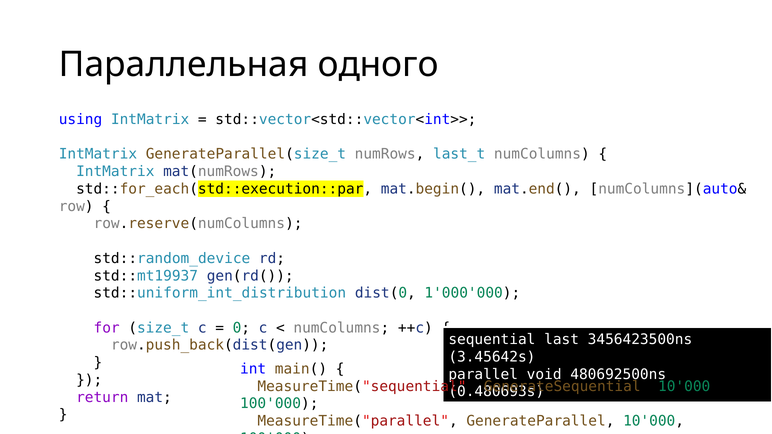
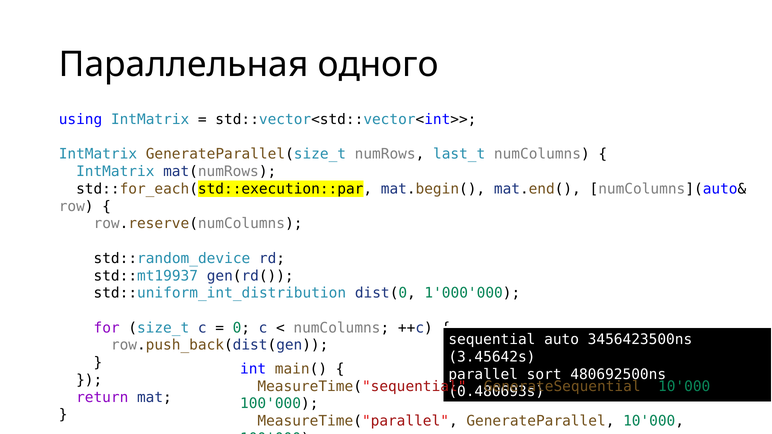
last: last -> auto
void: void -> sort
